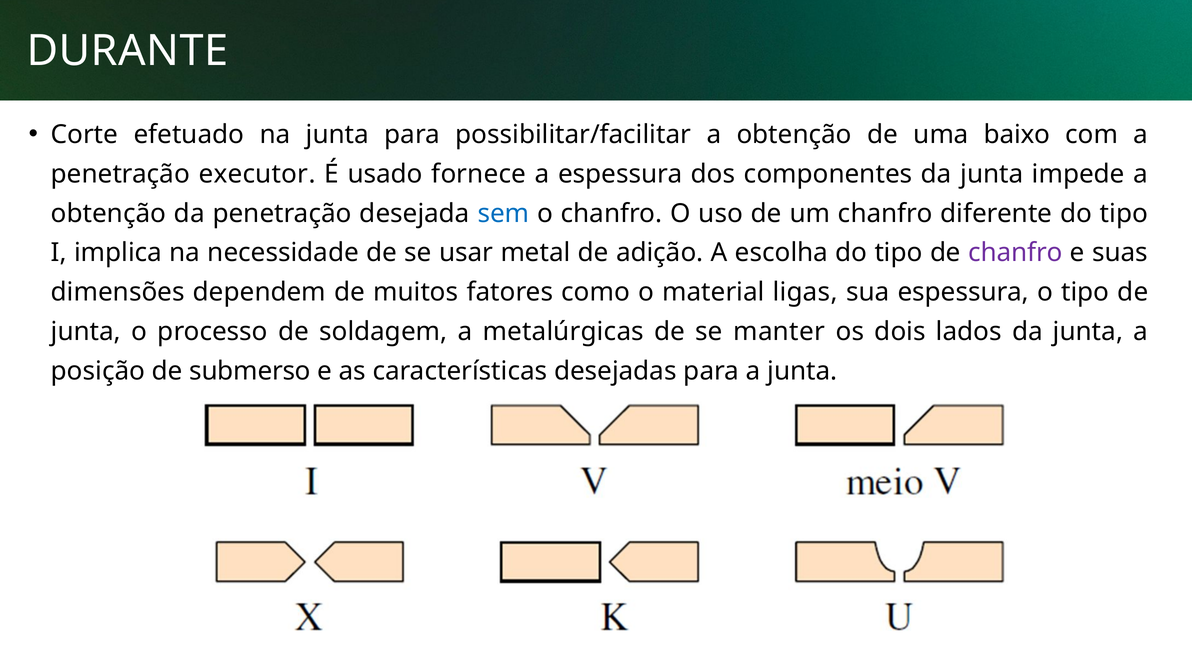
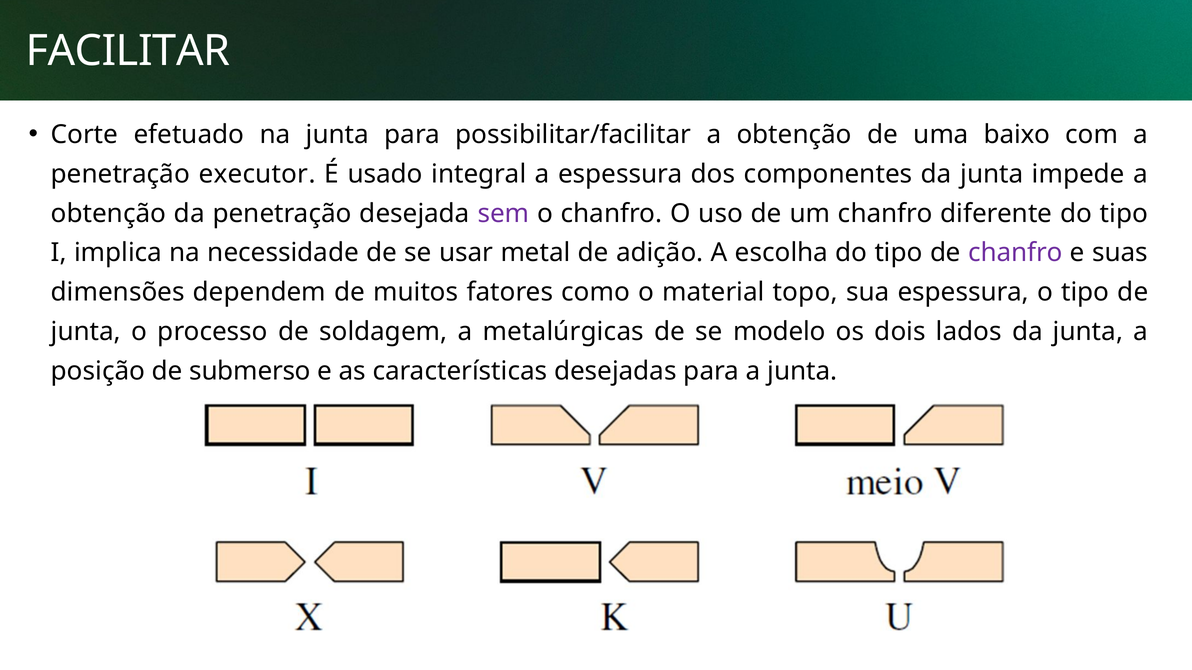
DURANTE: DURANTE -> FACILITAR
fornece: fornece -> integral
sem colour: blue -> purple
ligas: ligas -> topo
manter: manter -> modelo
